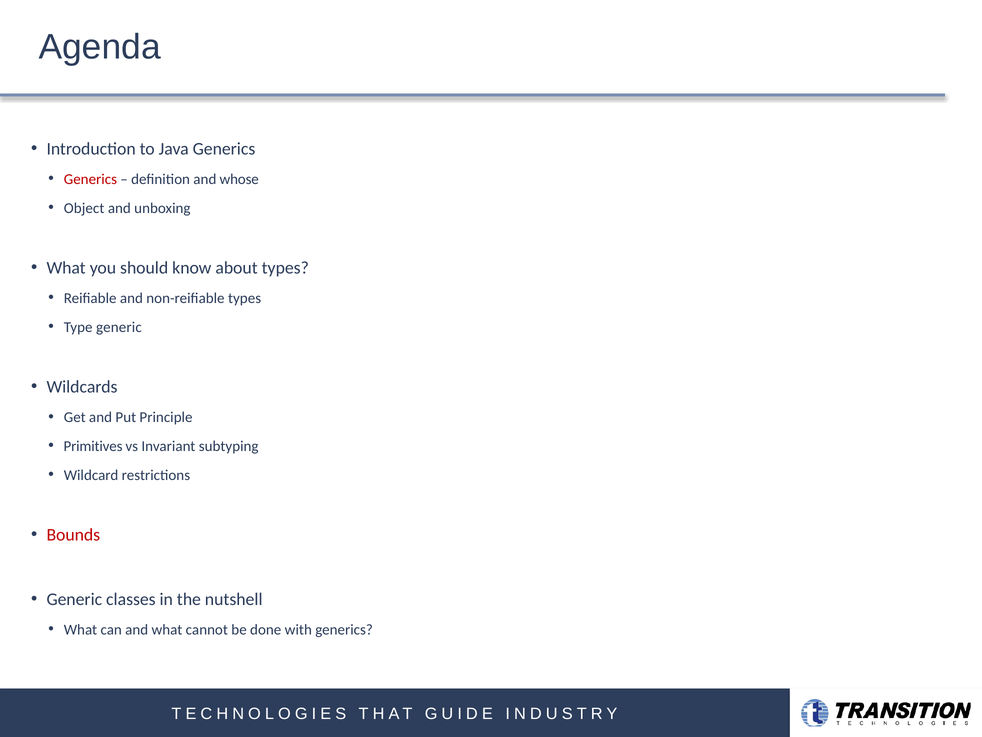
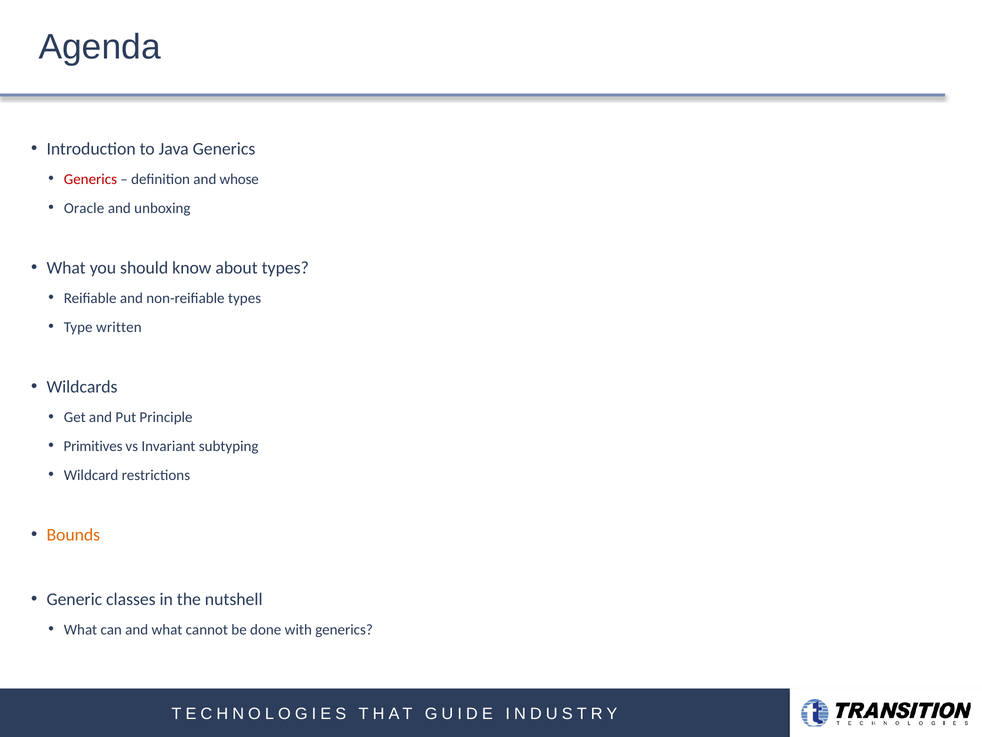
Object: Object -> Oracle
Type generic: generic -> written
Bounds colour: red -> orange
